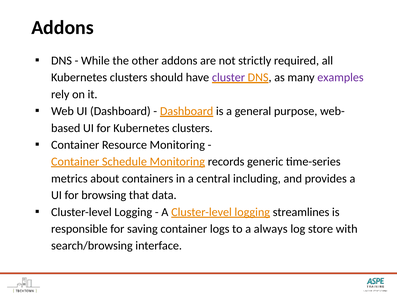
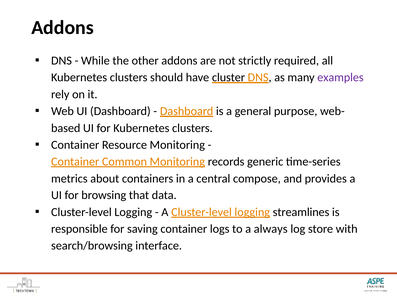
cluster colour: purple -> black
Schedule: Schedule -> Common
including: including -> compose
